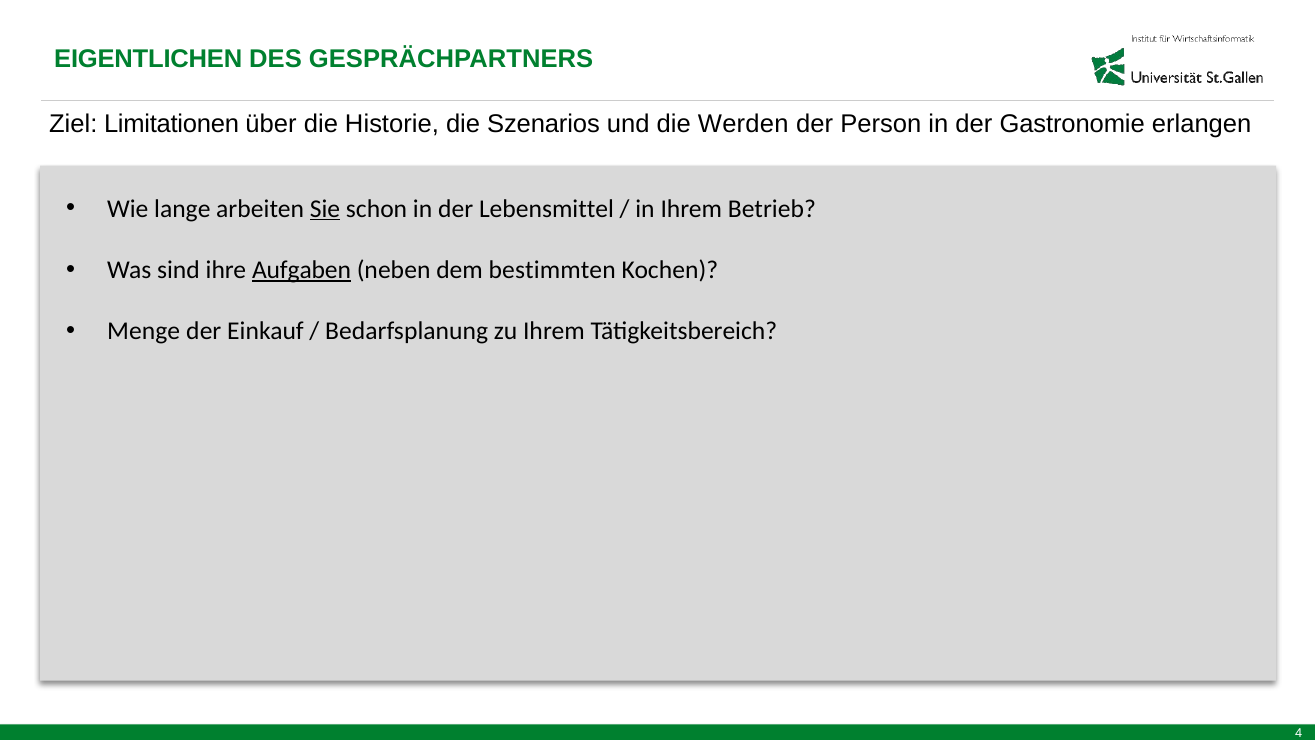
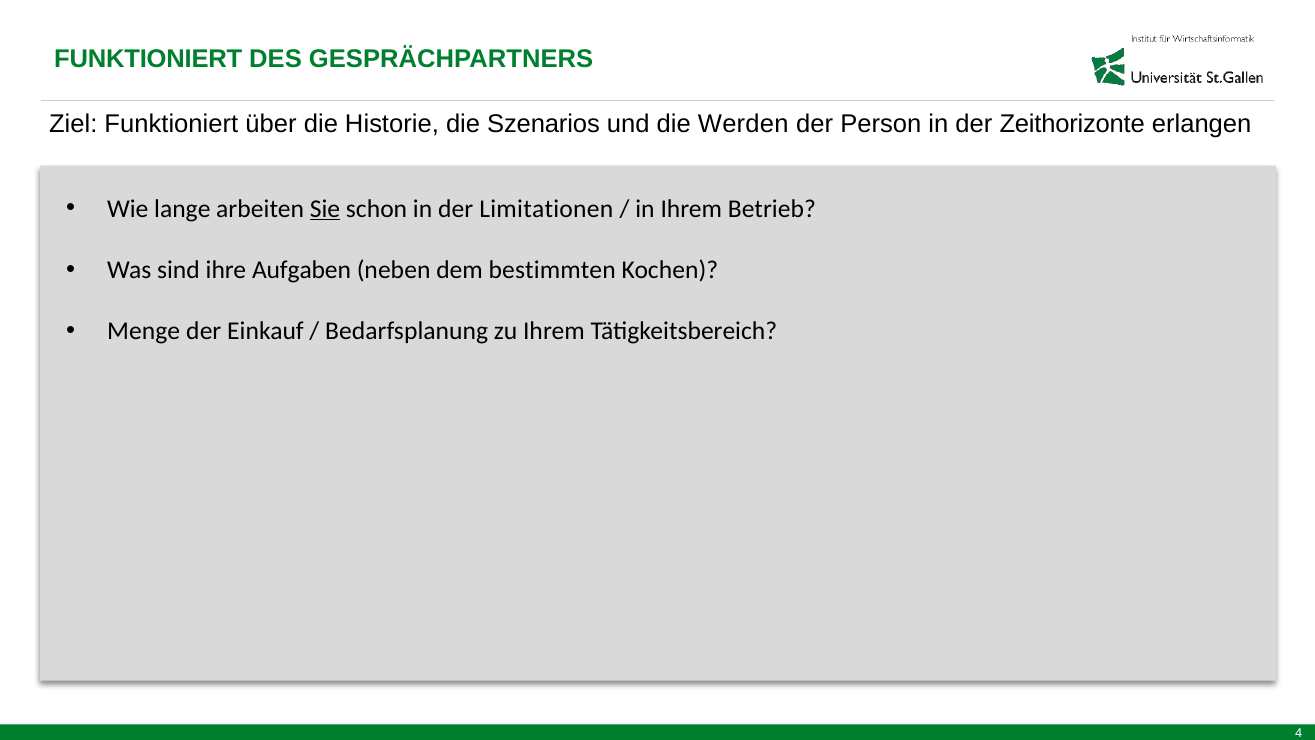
EIGENTLICHEN at (148, 59): EIGENTLICHEN -> FUNKTIONIERT
Ziel Limitationen: Limitationen -> Funktioniert
Gastronomie: Gastronomie -> Zeithorizonte
Lebensmittel: Lebensmittel -> Limitationen
Aufgaben underline: present -> none
